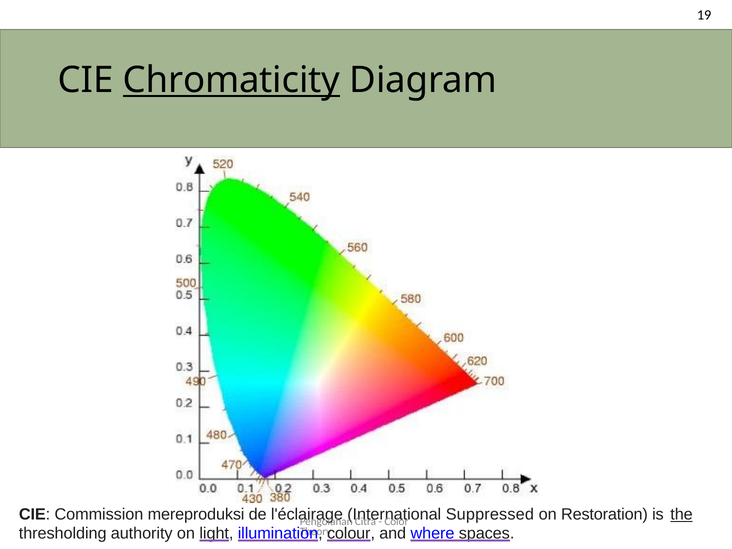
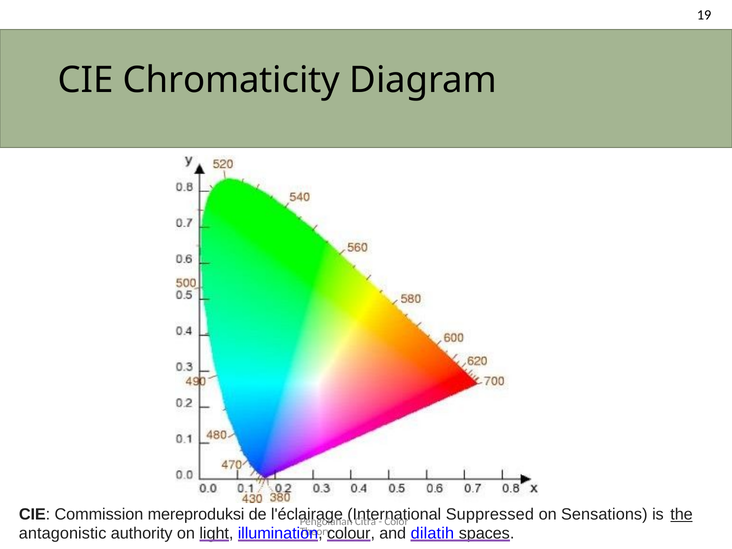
Chromaticity underline: present -> none
Restoration: Restoration -> Sensations
thresholding: thresholding -> antagonistic
where: where -> dilatih
